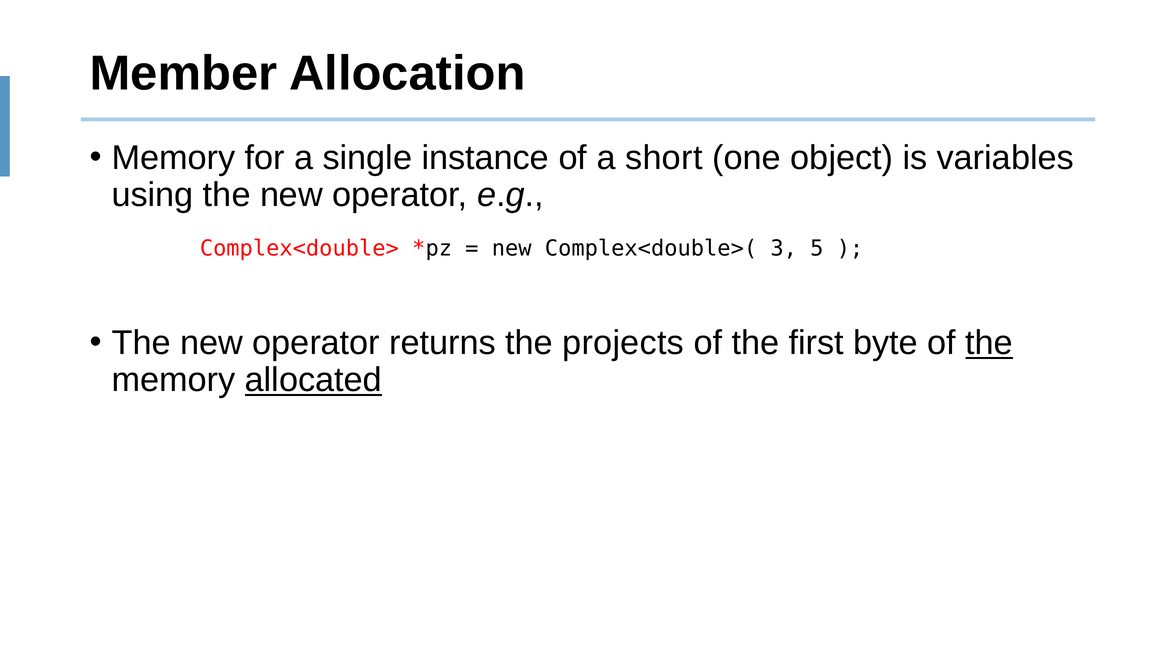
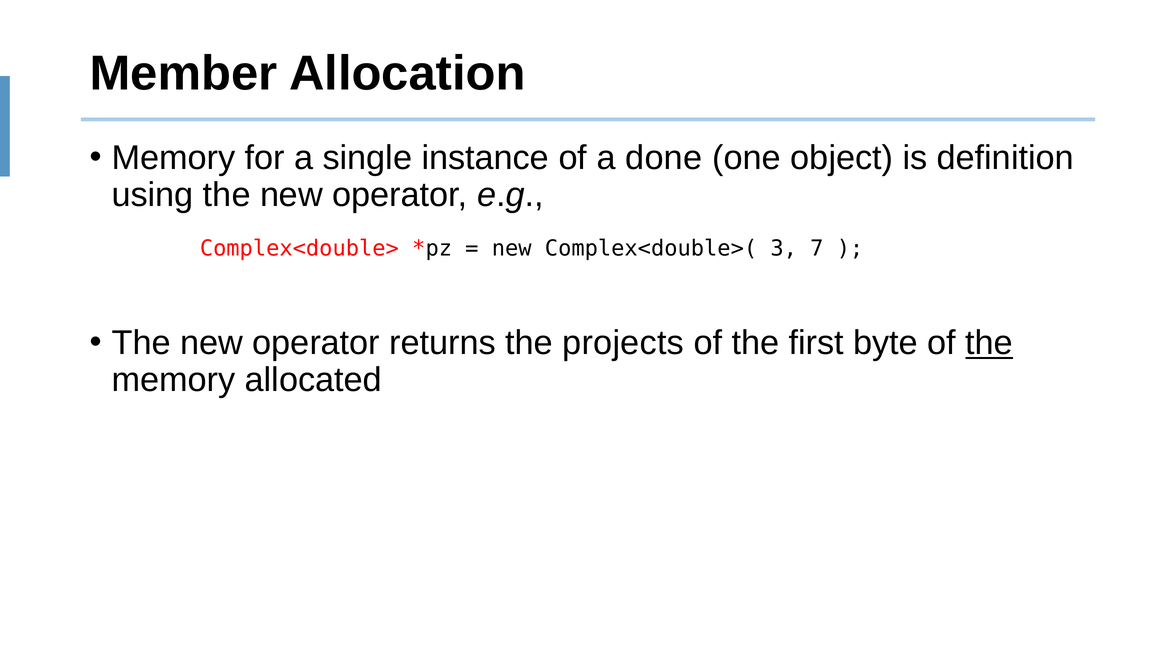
short: short -> done
variables: variables -> definition
5: 5 -> 7
allocated underline: present -> none
